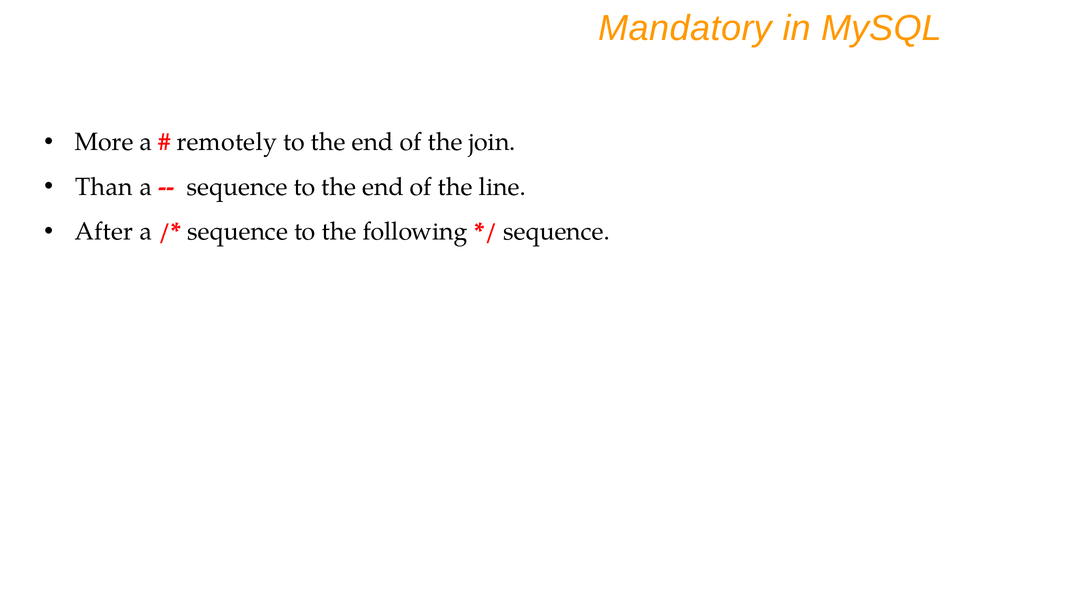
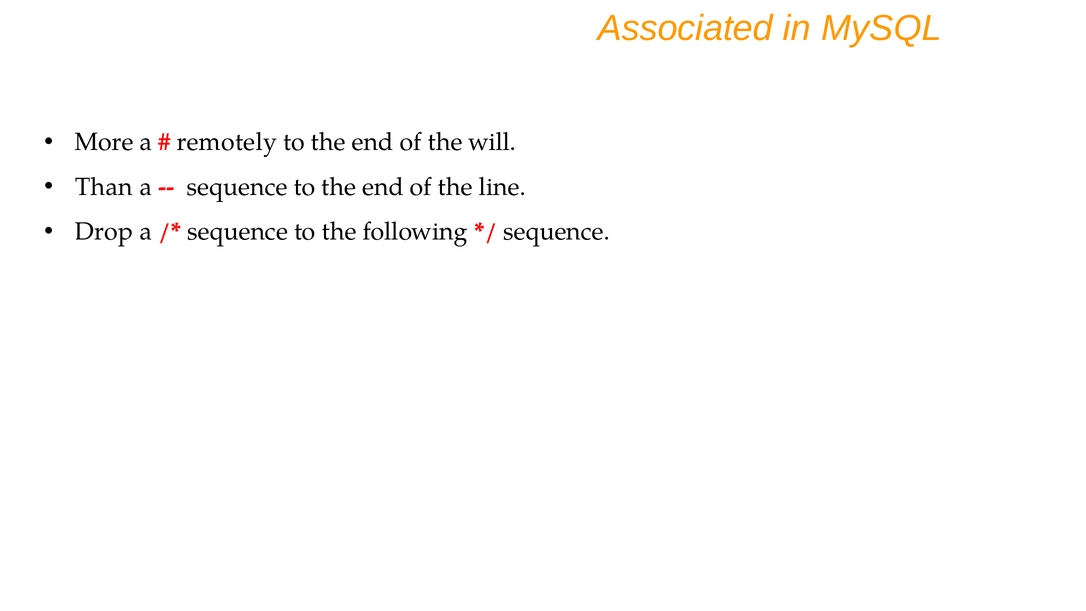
Mandatory: Mandatory -> Associated
join: join -> will
After: After -> Drop
